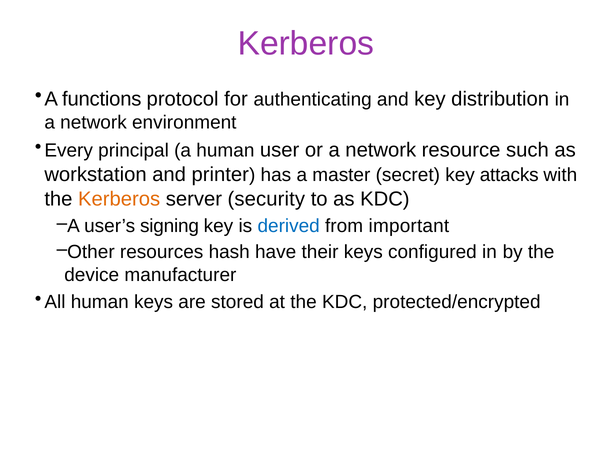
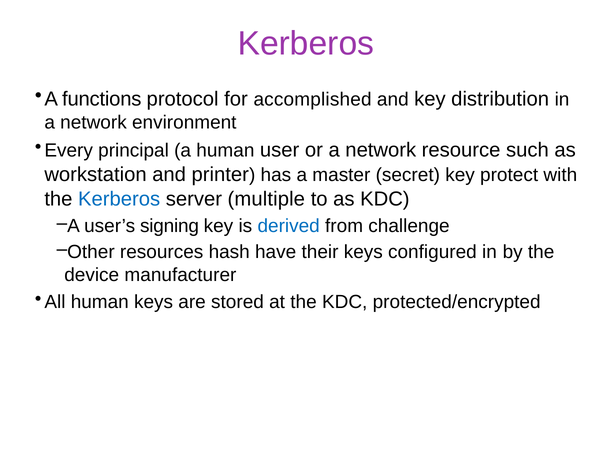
authenticating: authenticating -> accomplished
attacks: attacks -> protect
Kerberos at (119, 199) colour: orange -> blue
security: security -> multiple
important: important -> challenge
